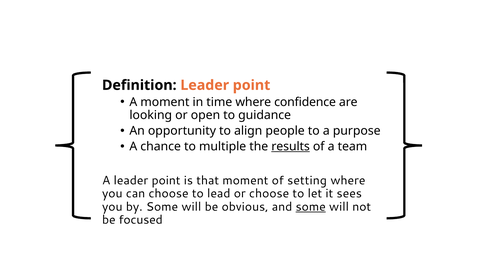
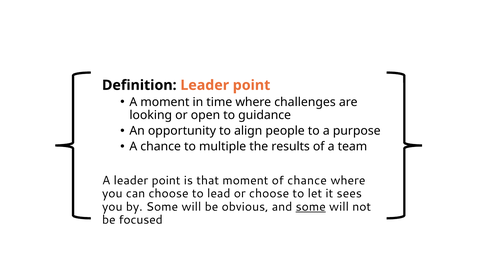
confidence: confidence -> challenges
results underline: present -> none
of setting: setting -> chance
